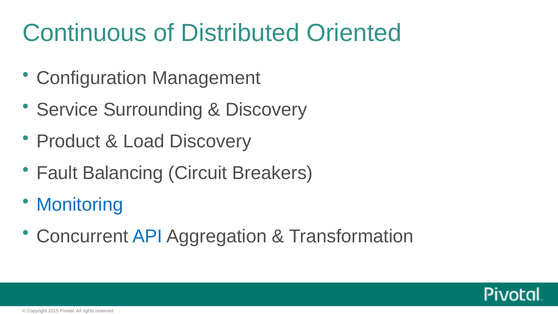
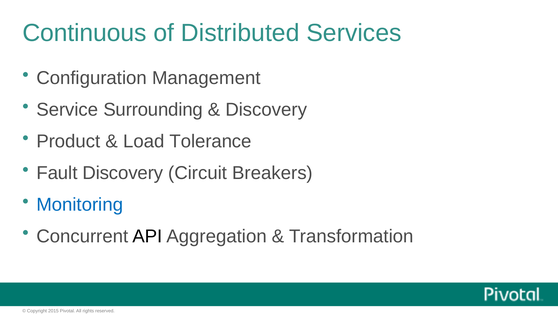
Oriented: Oriented -> Services
Load Discovery: Discovery -> Tolerance
Fault Balancing: Balancing -> Discovery
API colour: blue -> black
